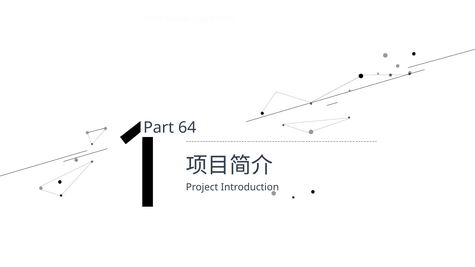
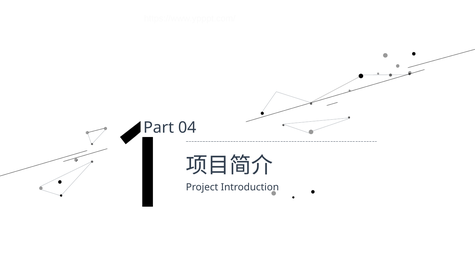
64: 64 -> 04
